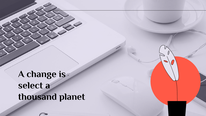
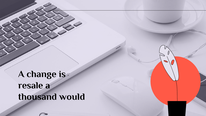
select: select -> resale
planet: planet -> would
